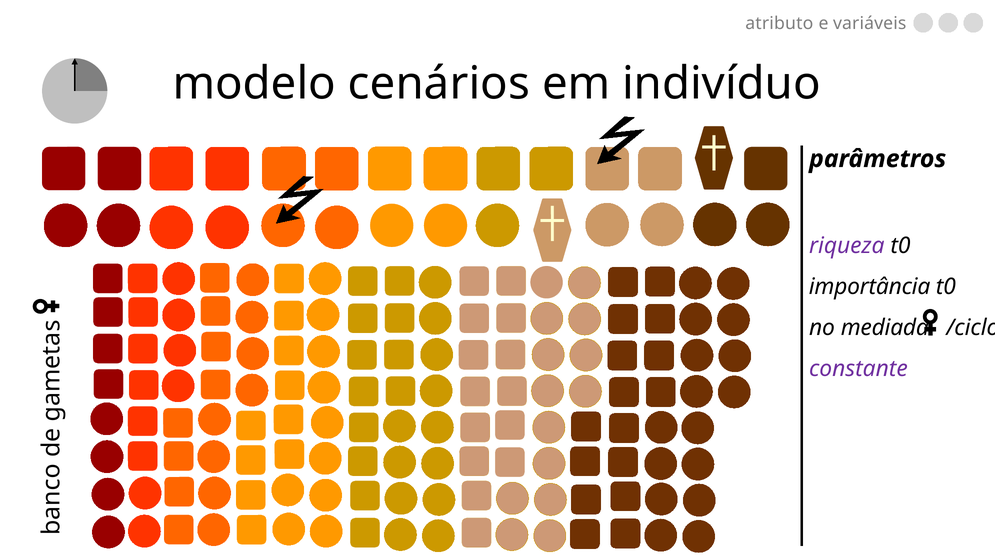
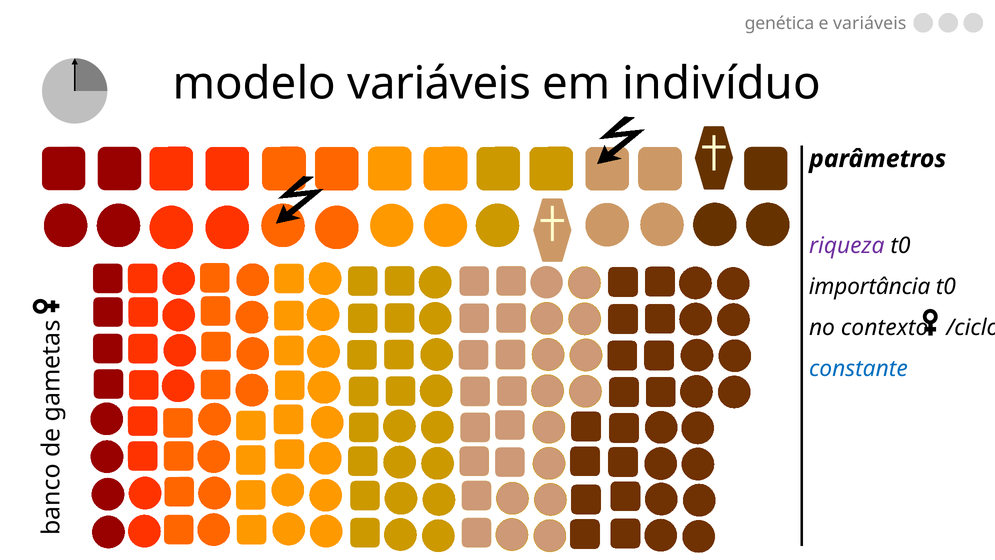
atributo: atributo -> genética
modelo cenários: cenários -> variáveis
mediada: mediada -> contexto
constante colour: purple -> blue
